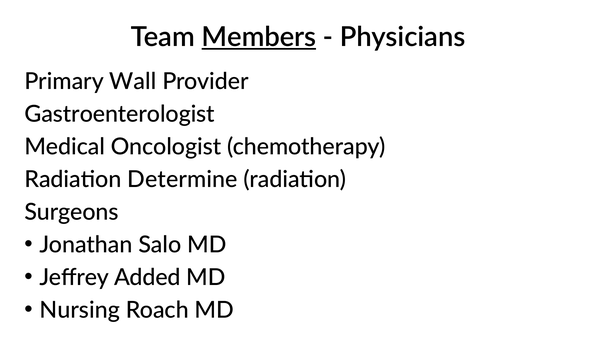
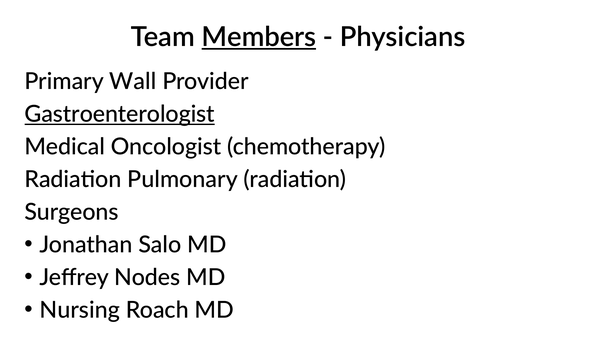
Gastroenterologist underline: none -> present
Determine: Determine -> Pulmonary
Added: Added -> Nodes
